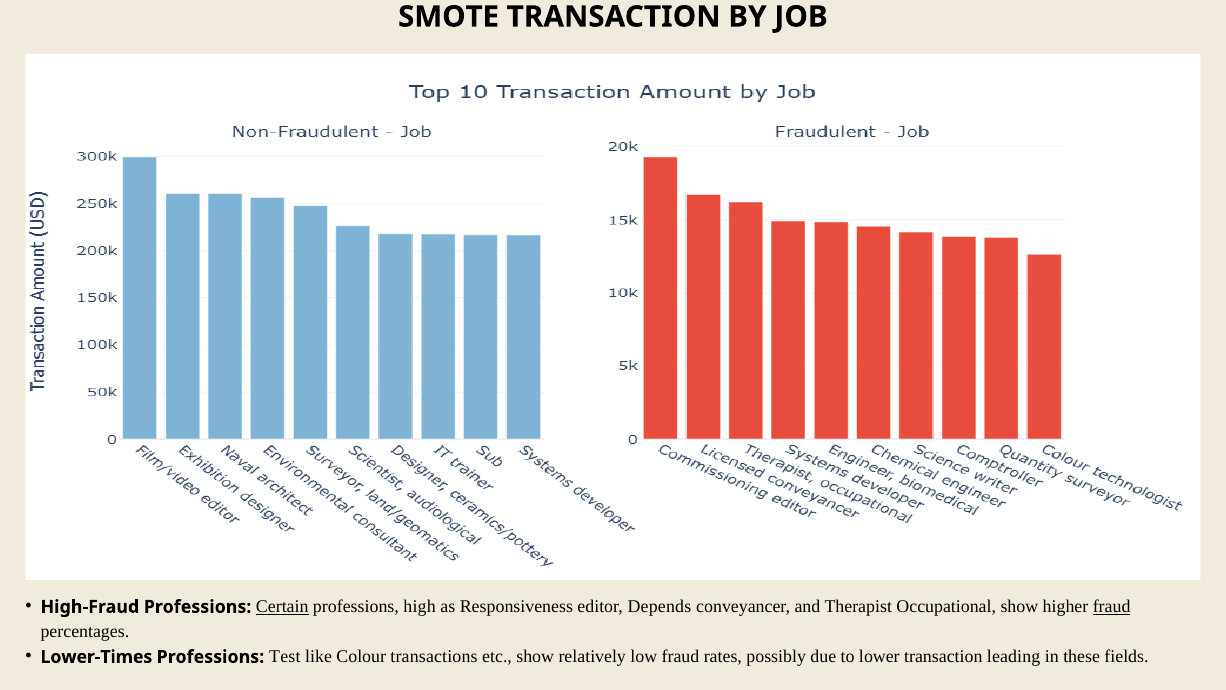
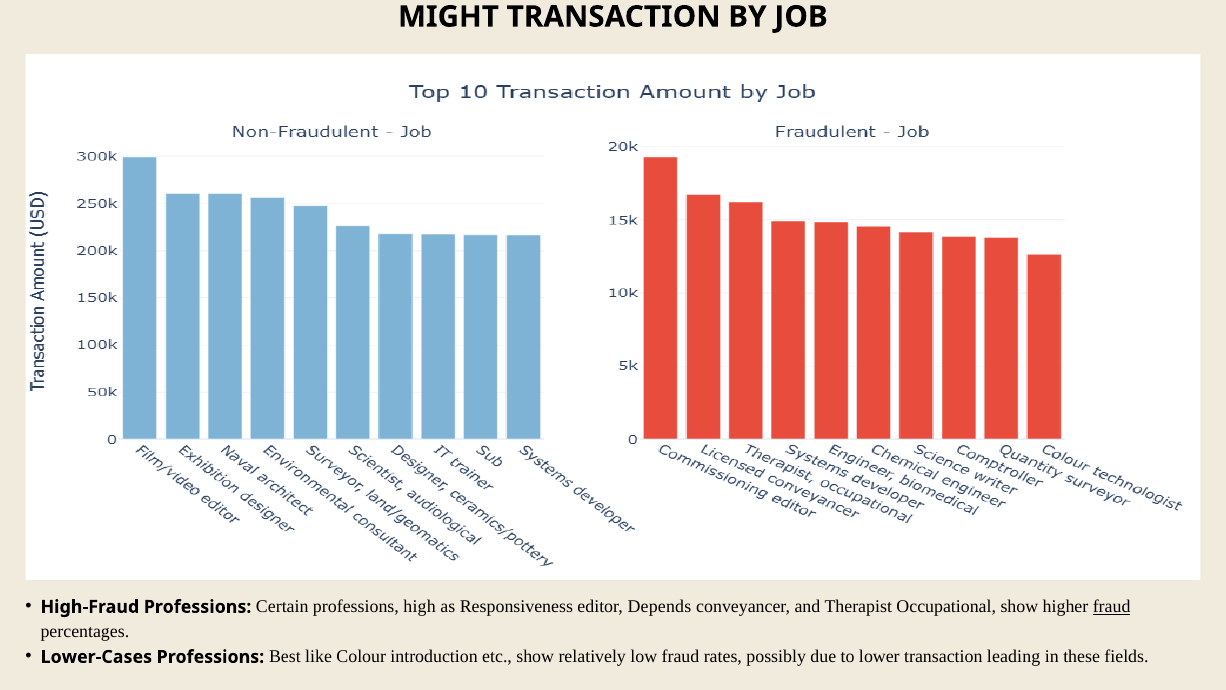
SMOTE: SMOTE -> MIGHT
Certain underline: present -> none
Lower-Times: Lower-Times -> Lower-Cases
Test: Test -> Best
transactions: transactions -> introduction
